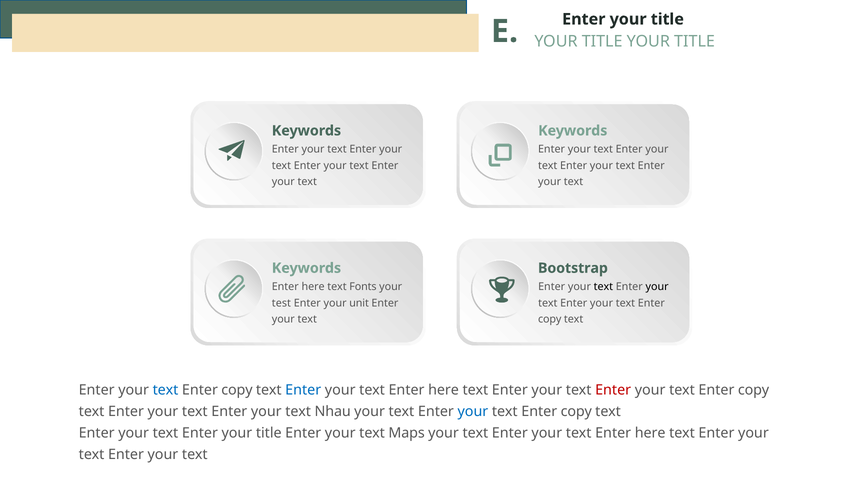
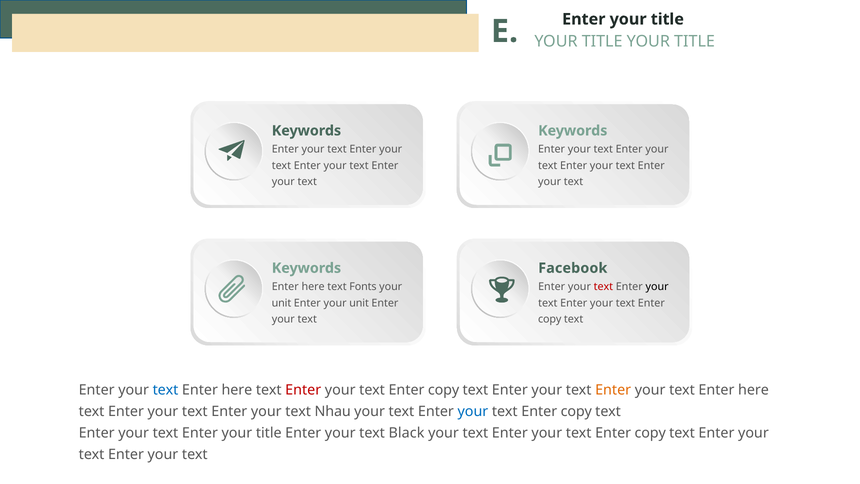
Bootstrap: Bootstrap -> Facebook
text at (603, 287) colour: black -> red
test at (281, 303): test -> unit
copy at (237, 390): copy -> here
Enter at (303, 390) colour: blue -> red
here at (444, 390): here -> copy
Enter at (613, 390) colour: red -> orange
copy at (754, 390): copy -> here
Maps: Maps -> Black
here at (650, 433): here -> copy
